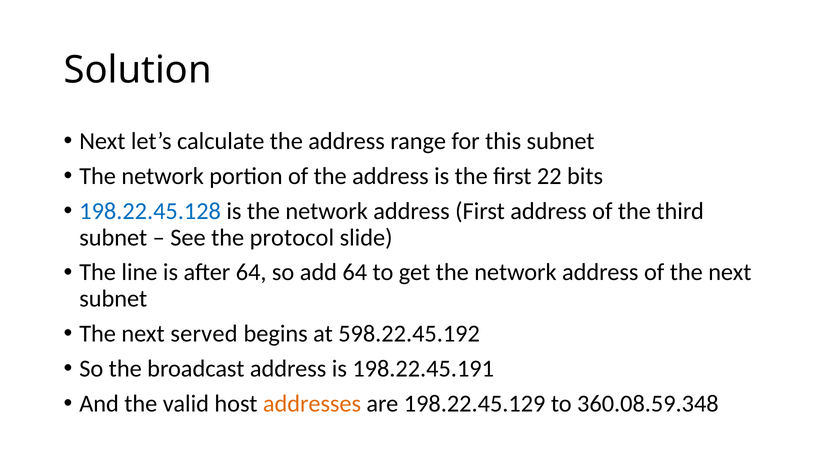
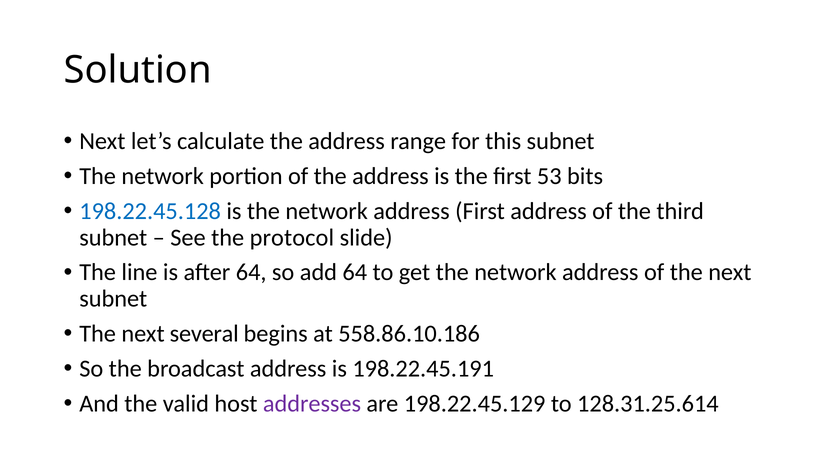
22: 22 -> 53
served: served -> several
598.22.45.192: 598.22.45.192 -> 558.86.10.186
addresses colour: orange -> purple
360.08.59.348: 360.08.59.348 -> 128.31.25.614
